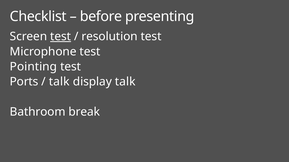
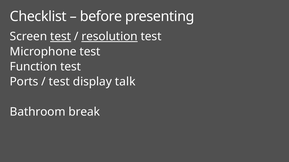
resolution underline: none -> present
Pointing: Pointing -> Function
talk at (59, 82): talk -> test
